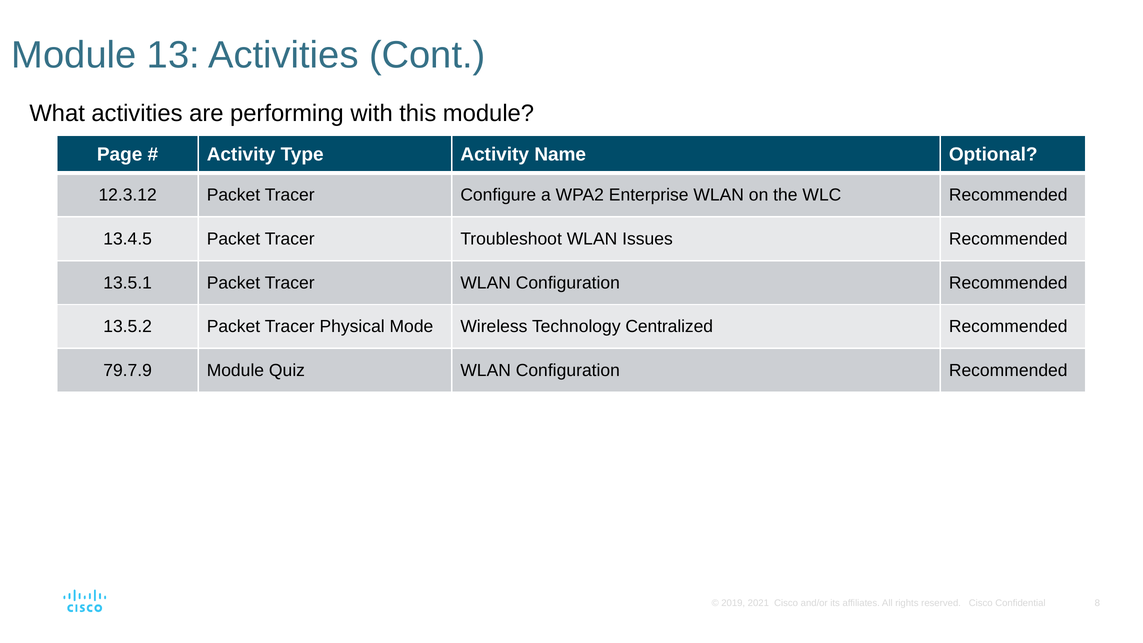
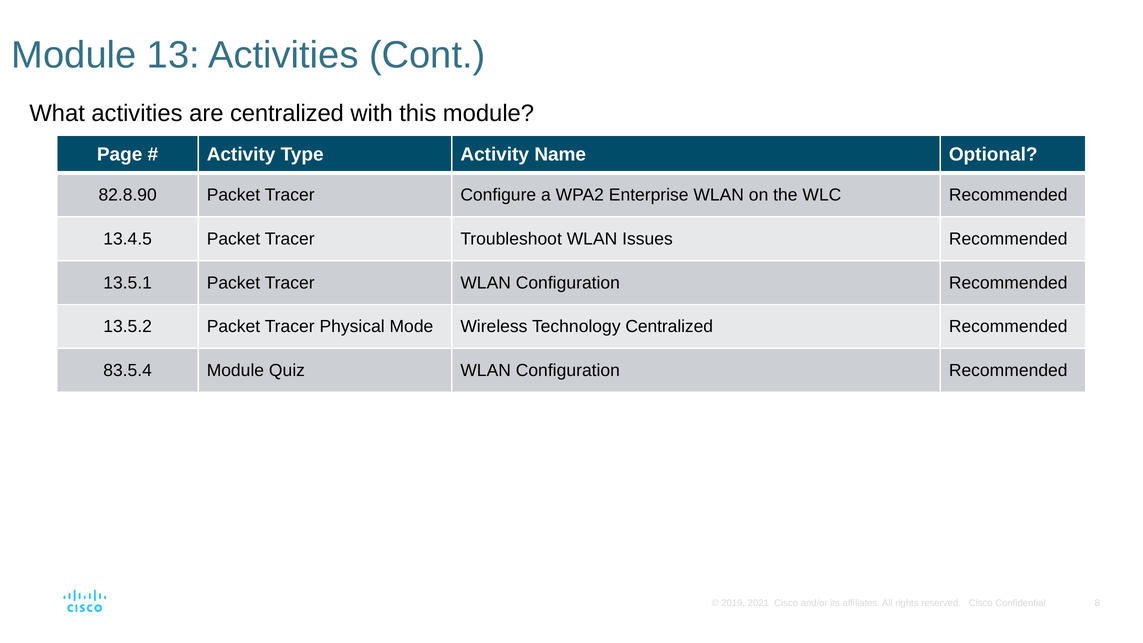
are performing: performing -> centralized
12.3.12: 12.3.12 -> 82.8.90
79.7.9: 79.7.9 -> 83.5.4
